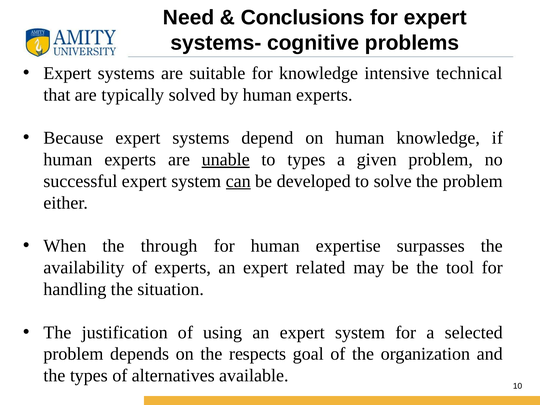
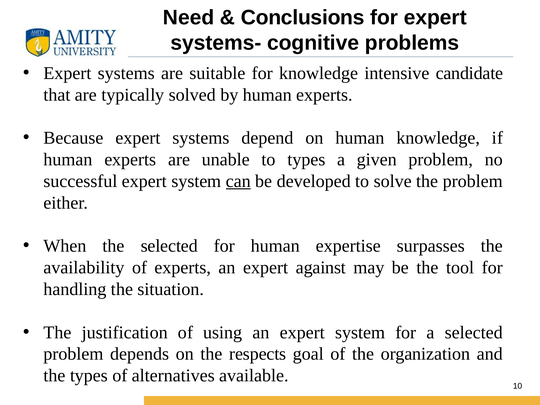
technical: technical -> candidate
unable underline: present -> none
the through: through -> selected
related: related -> against
